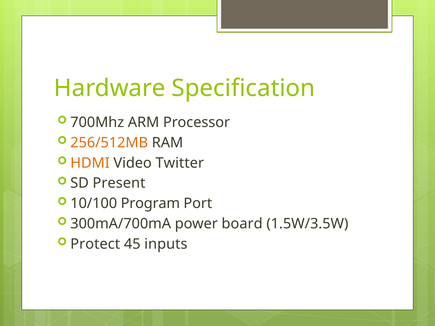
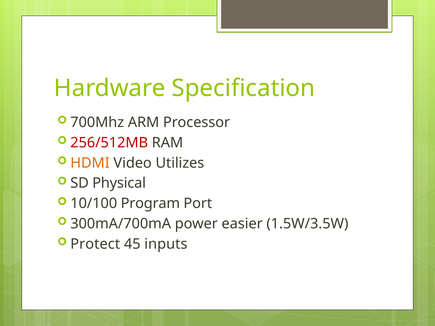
256/512MB colour: orange -> red
Twitter: Twitter -> Utilizes
Present: Present -> Physical
board: board -> easier
